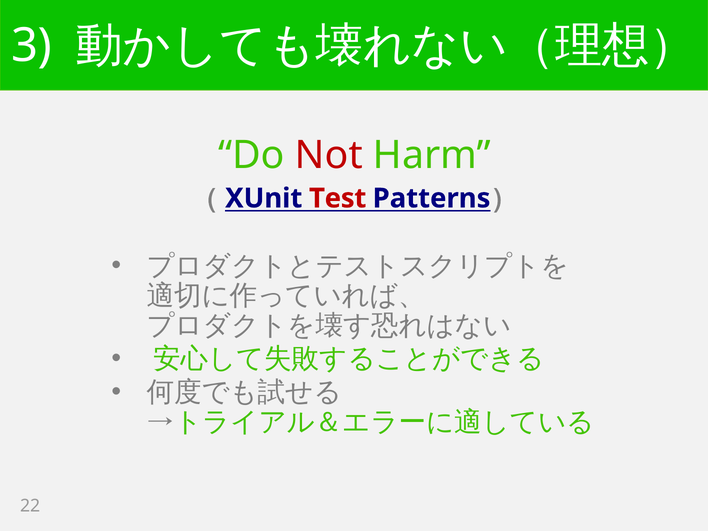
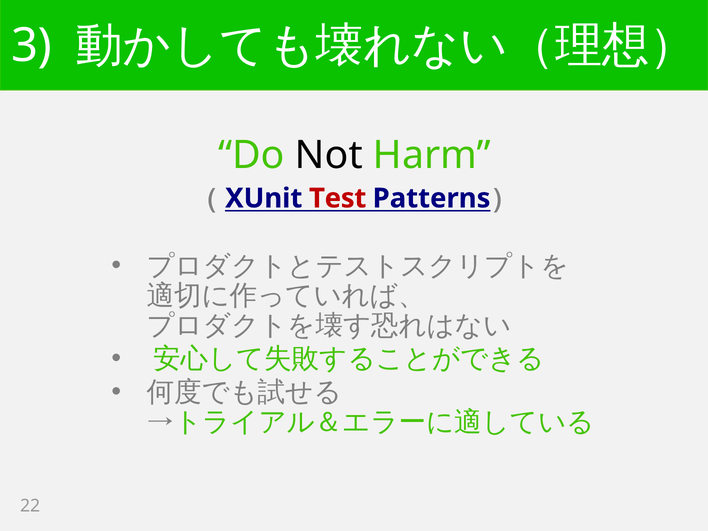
Not colour: red -> black
